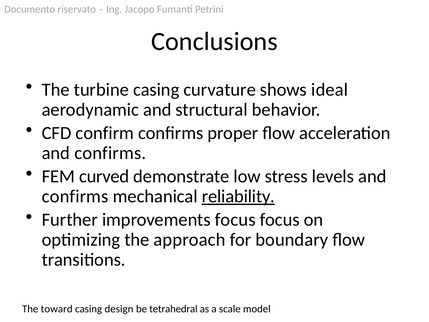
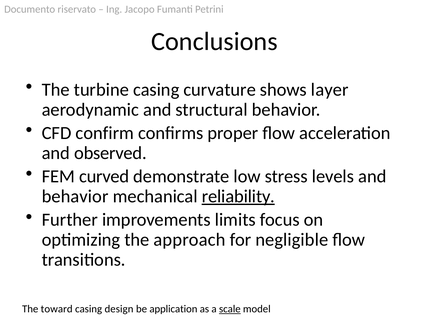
ideal: ideal -> layer
confirms at (110, 153): confirms -> observed
confirms at (75, 196): confirms -> behavior
improvements focus: focus -> limits
boundary: boundary -> negligible
tetrahedral: tetrahedral -> application
scale underline: none -> present
